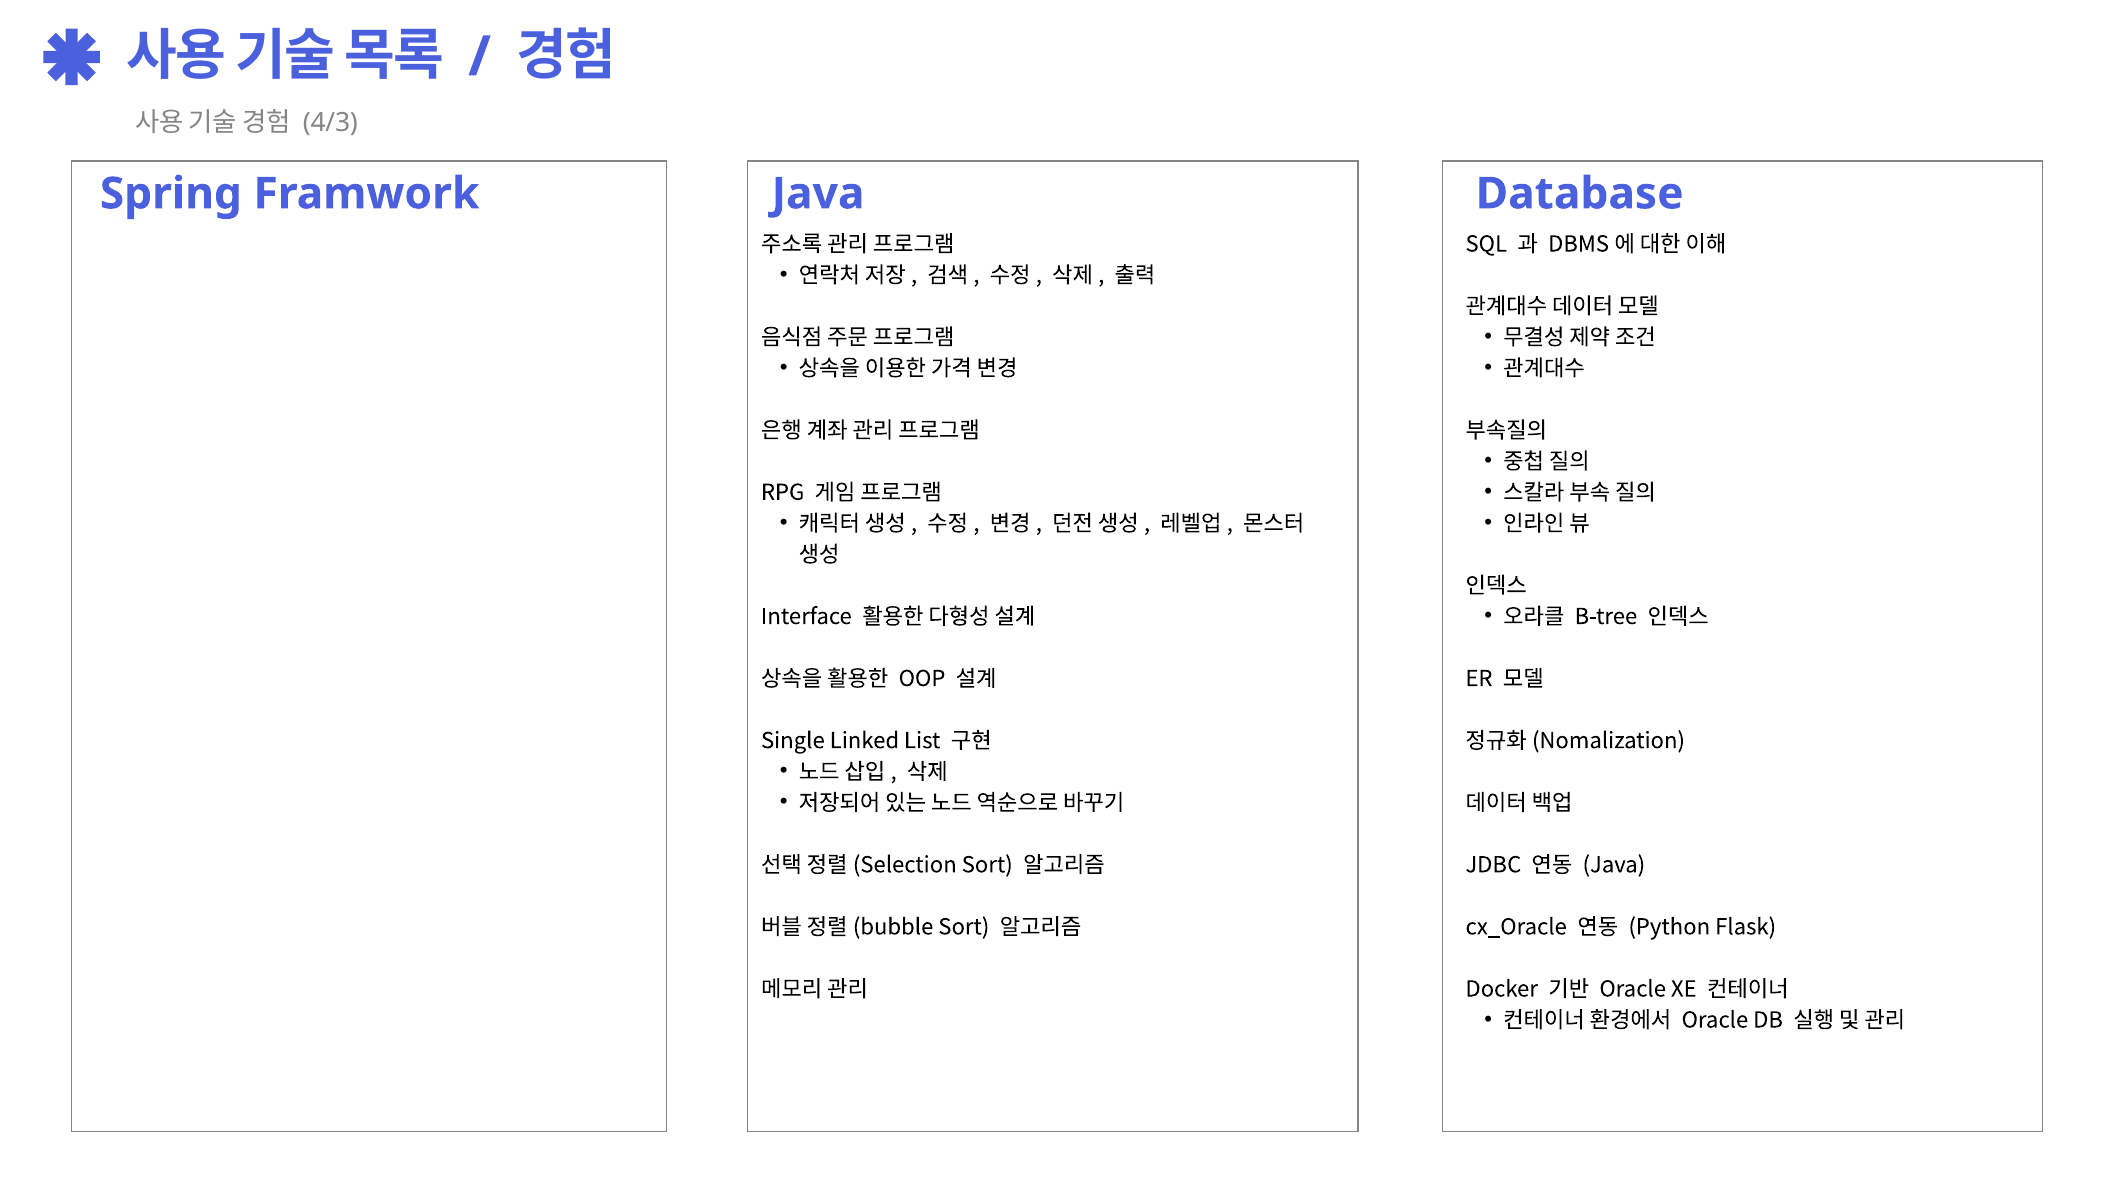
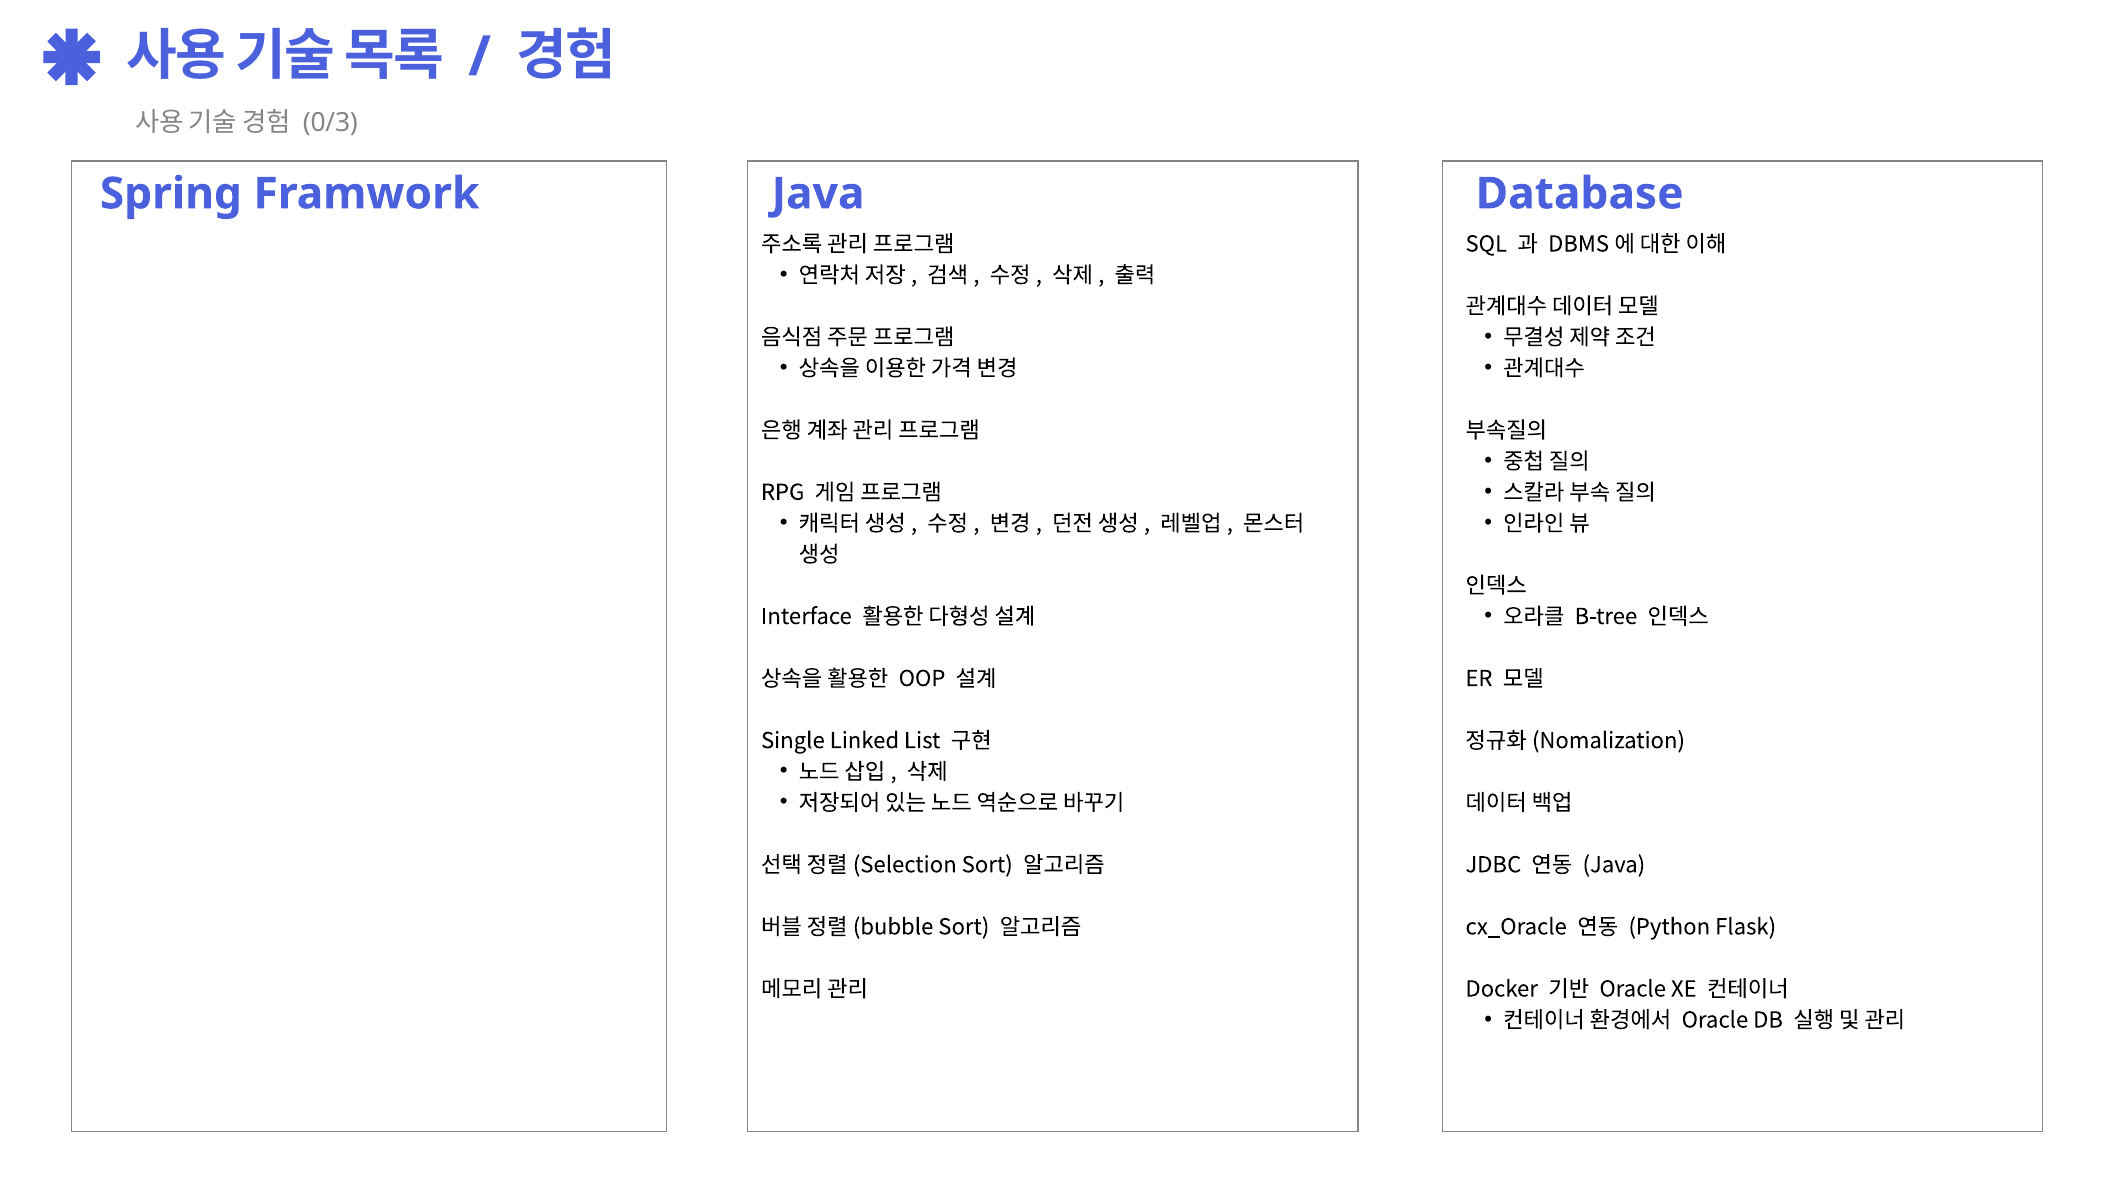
4/3: 4/3 -> 0/3
